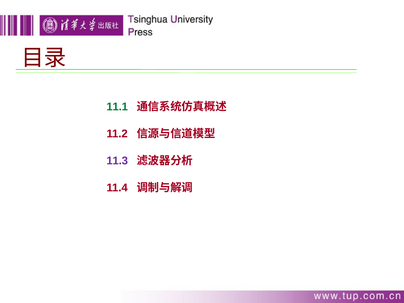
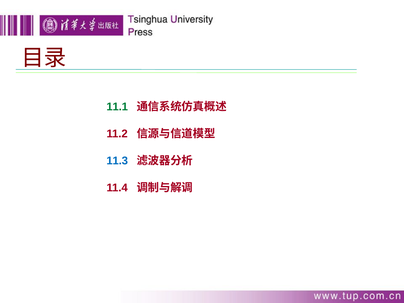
11.3 colour: purple -> blue
